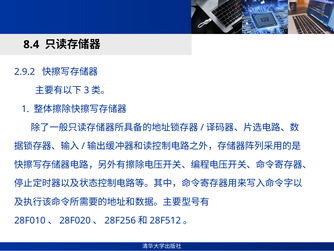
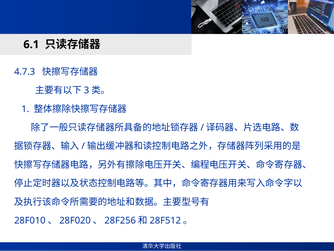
8.4: 8.4 -> 6.1
2.9.2: 2.9.2 -> 4.7.3
